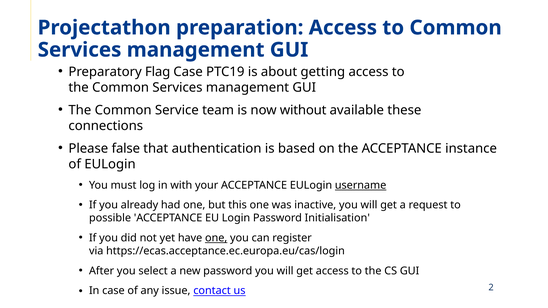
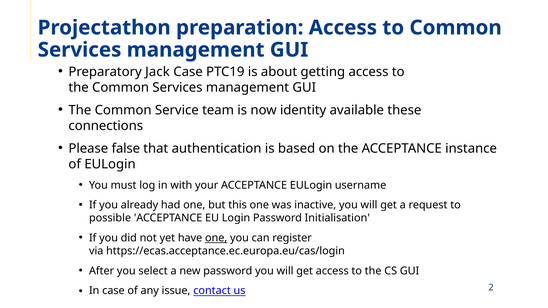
Flag: Flag -> Jack
without: without -> identity
username underline: present -> none
